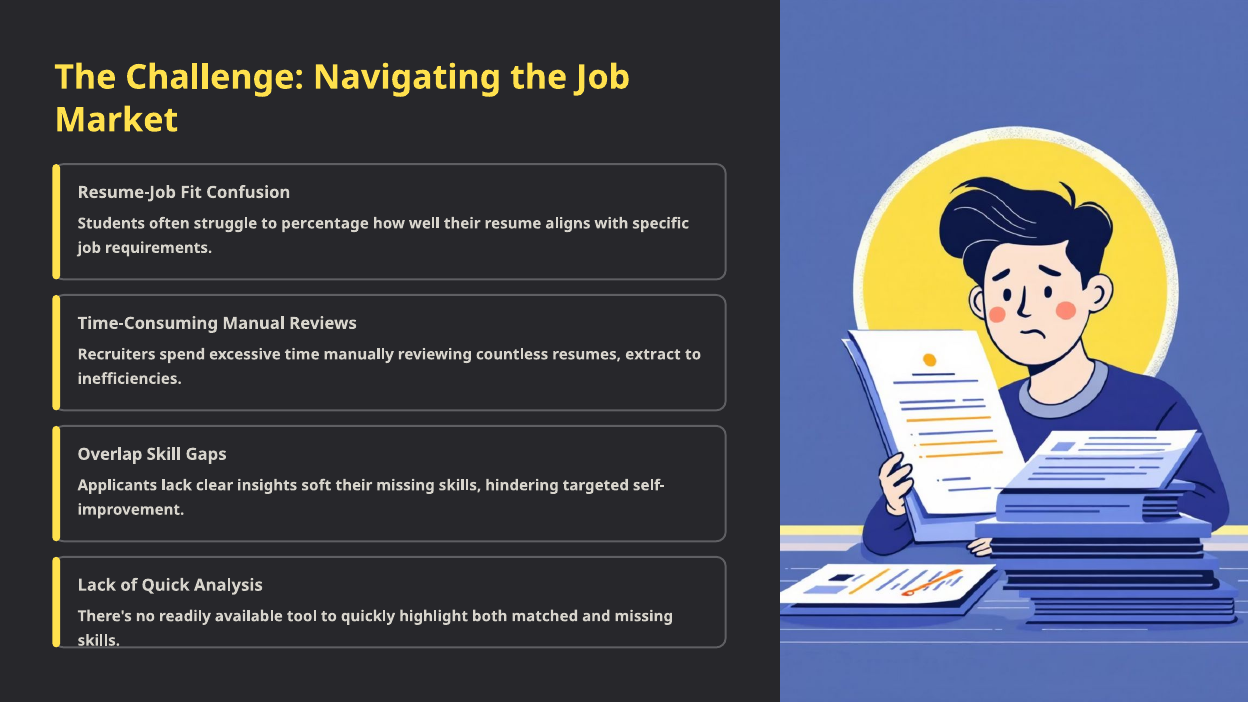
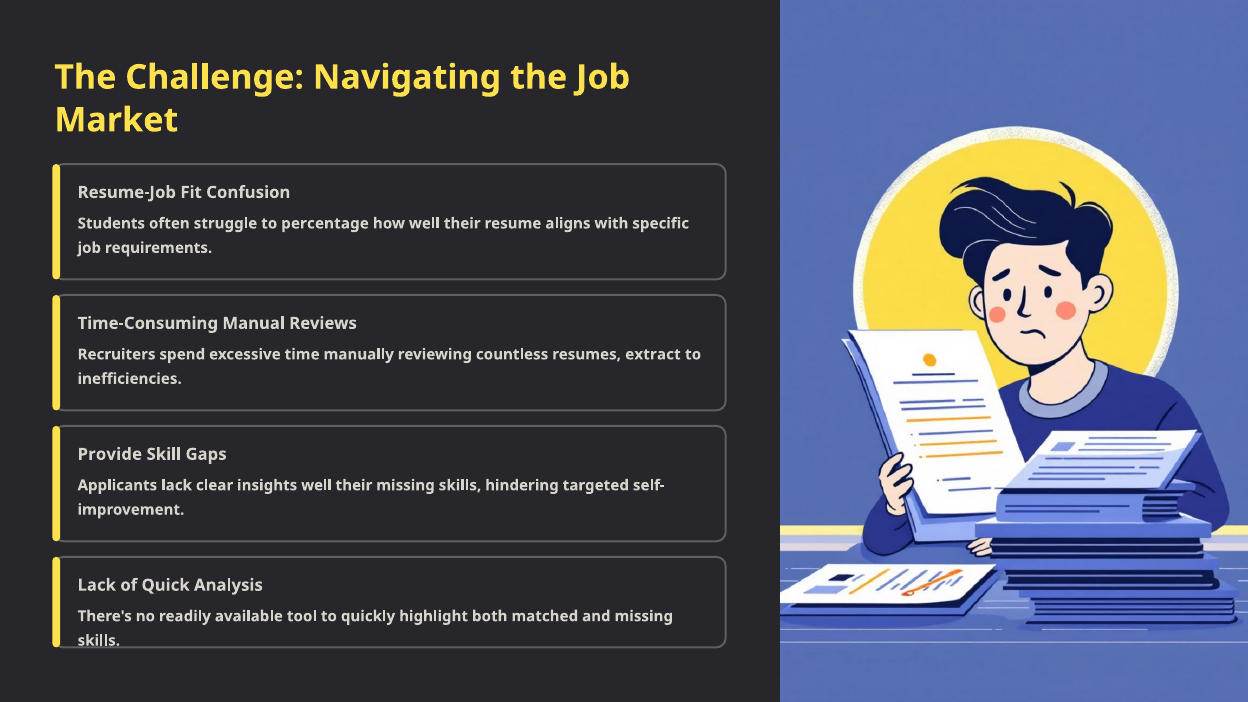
Overlap: Overlap -> Provide
insights soft: soft -> well
